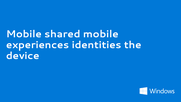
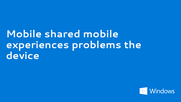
identities: identities -> problems
